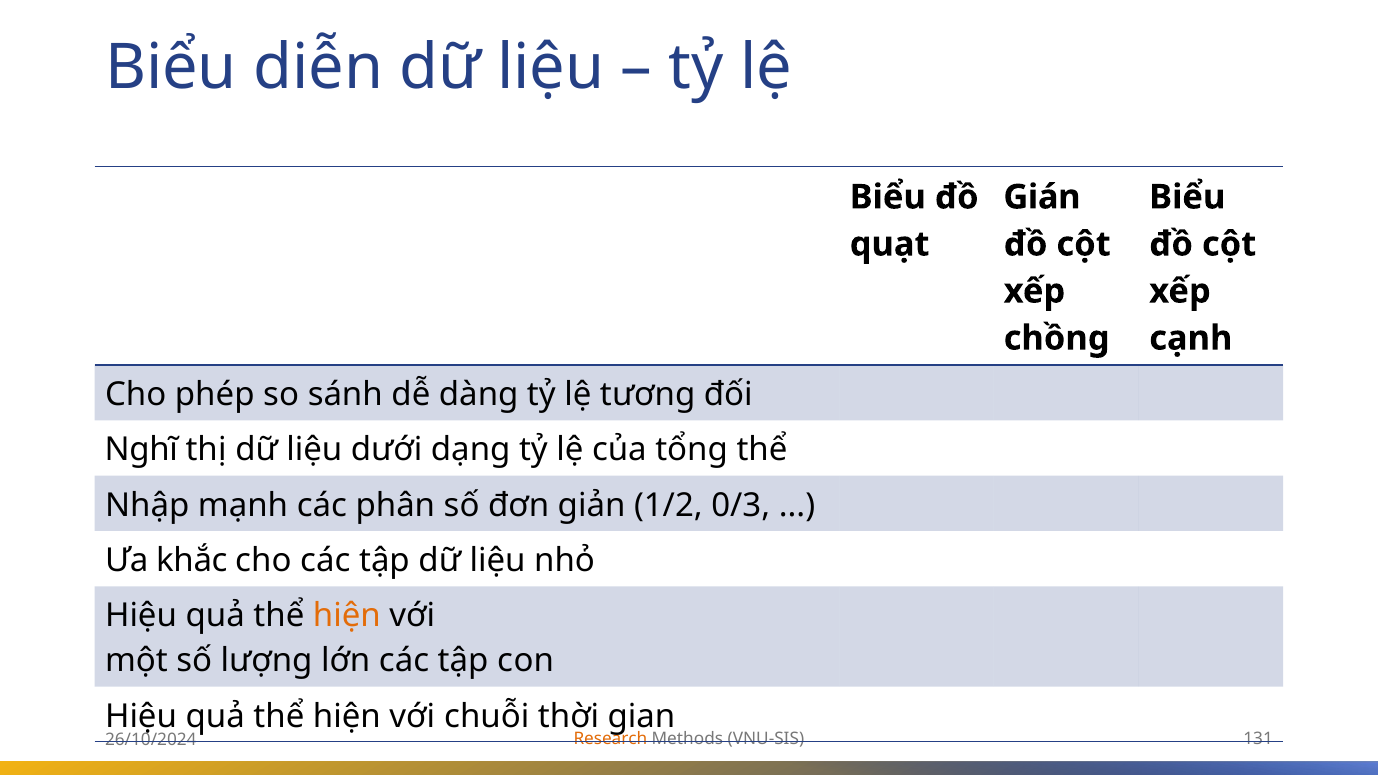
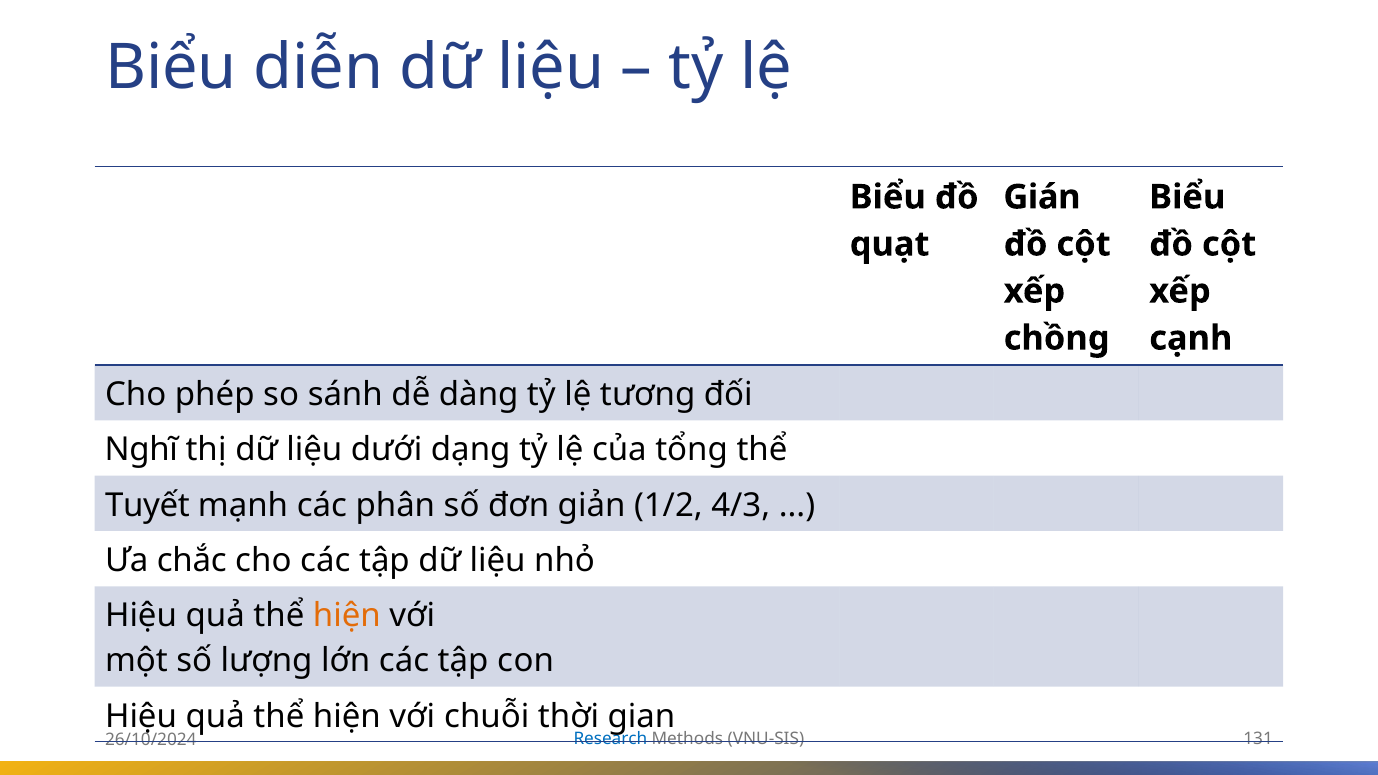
Nhập: Nhập -> Tuyết
0/3: 0/3 -> 4/3
khắc: khắc -> chắc
Research colour: orange -> blue
